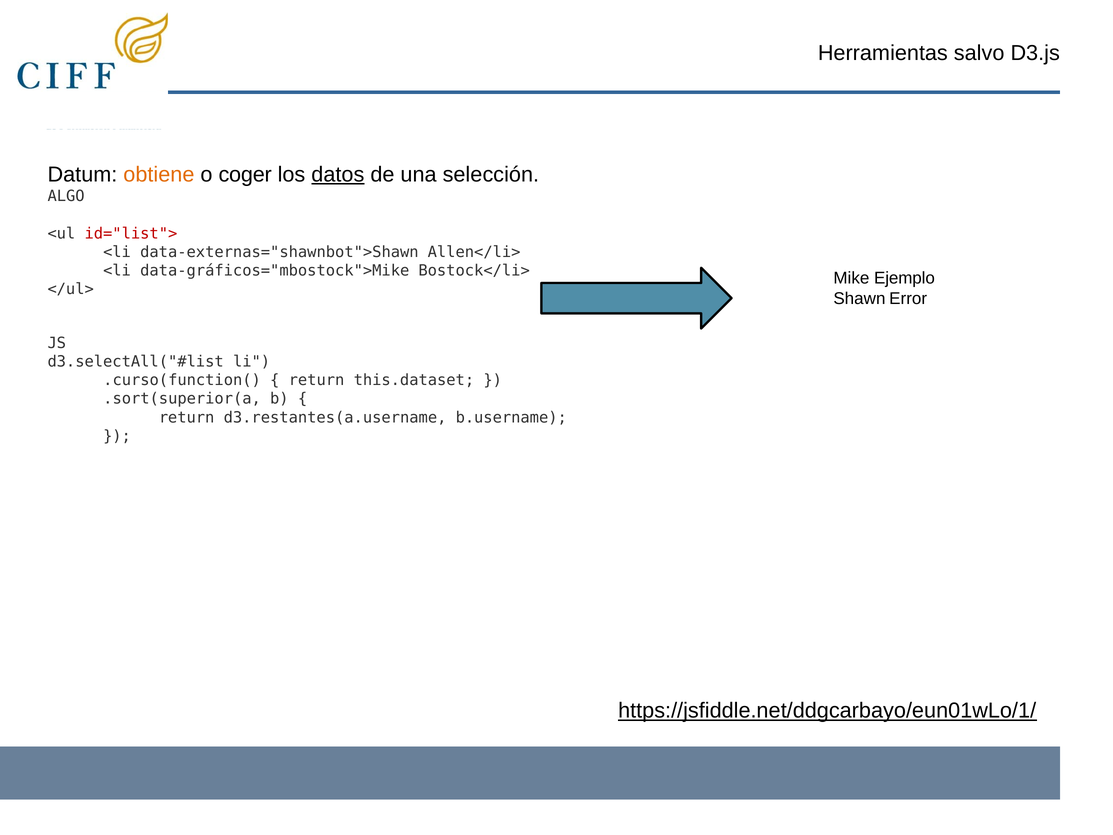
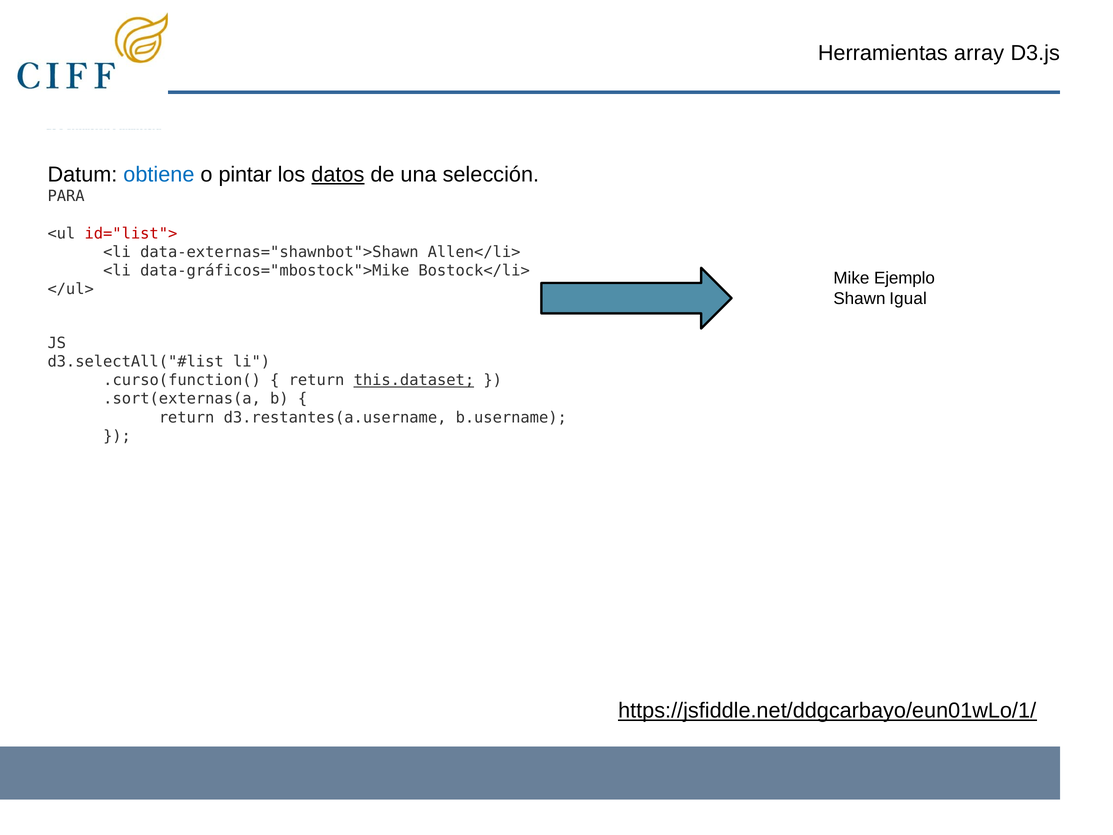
salvo: salvo -> array
obtiene colour: orange -> blue
coger: coger -> pintar
ALGO: ALGO -> PARA
Error: Error -> Igual
this.dataset underline: none -> present
.sort(superior(a: .sort(superior(a -> .sort(externas(a
